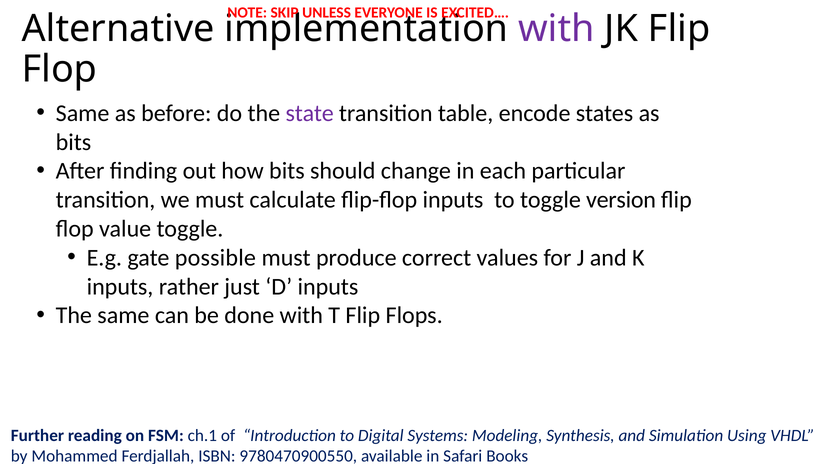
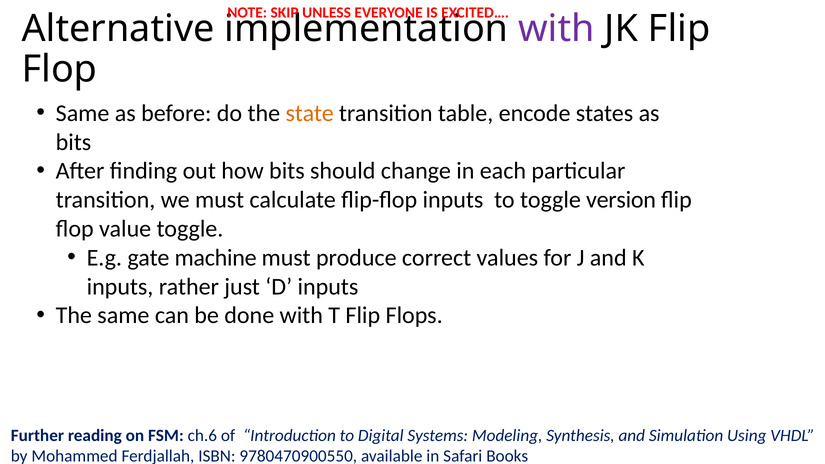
state colour: purple -> orange
possible: possible -> machine
ch.1: ch.1 -> ch.6
